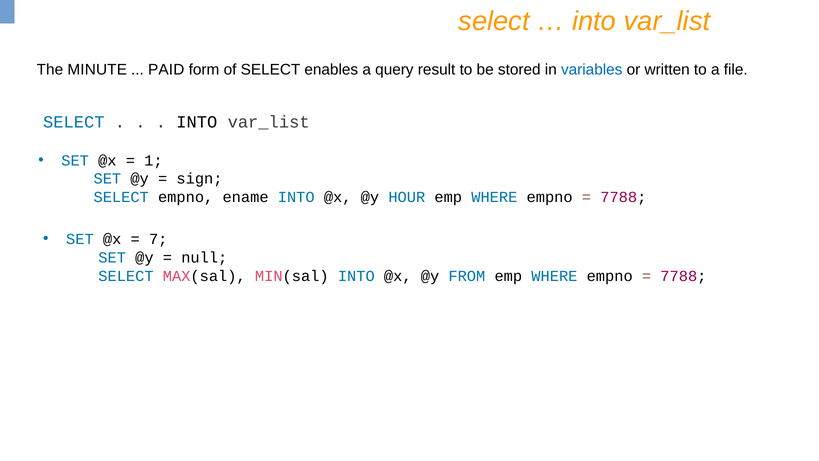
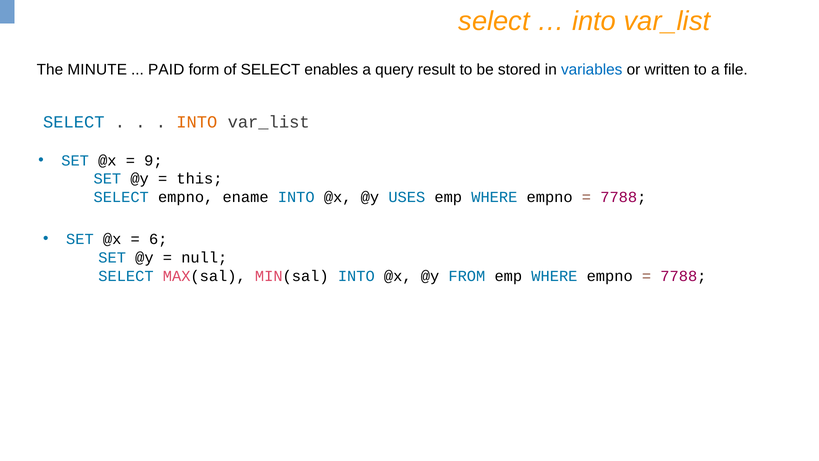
INTO at (197, 122) colour: black -> orange
1: 1 -> 9
sign: sign -> this
HOUR: HOUR -> USES
7: 7 -> 6
